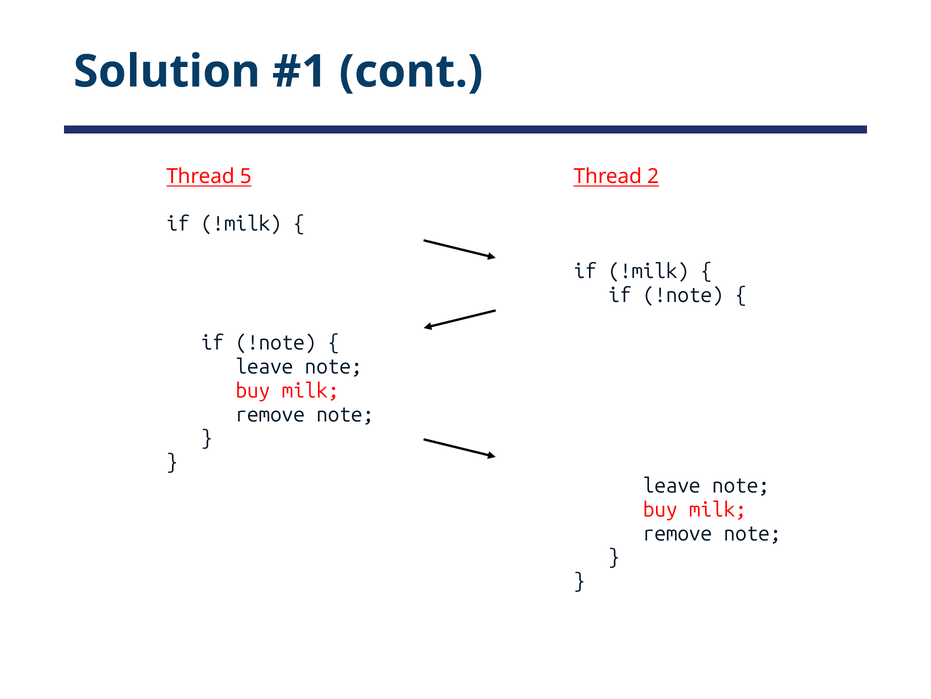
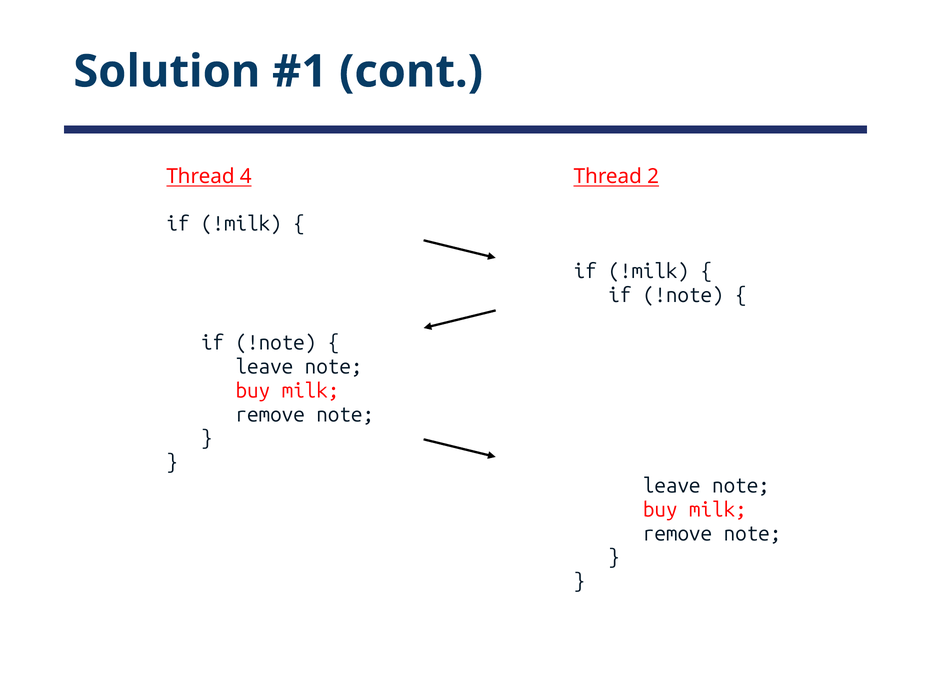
5: 5 -> 4
